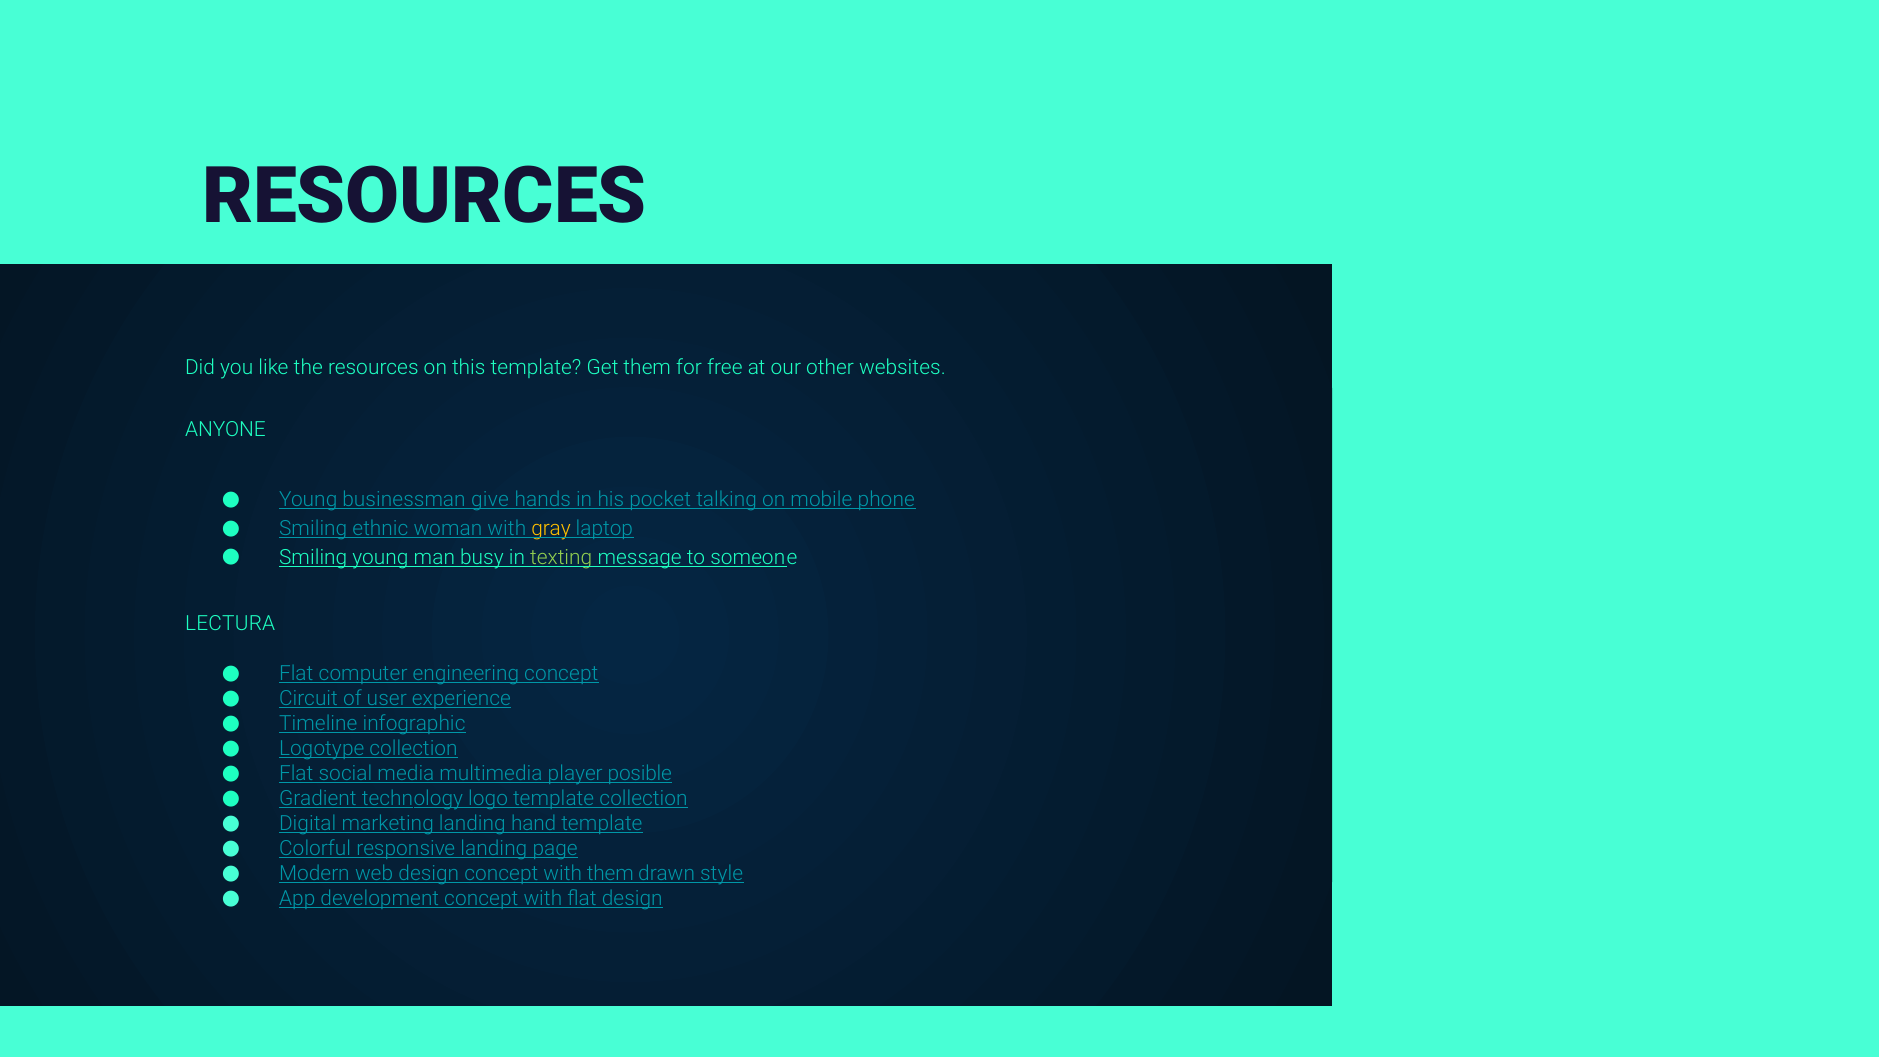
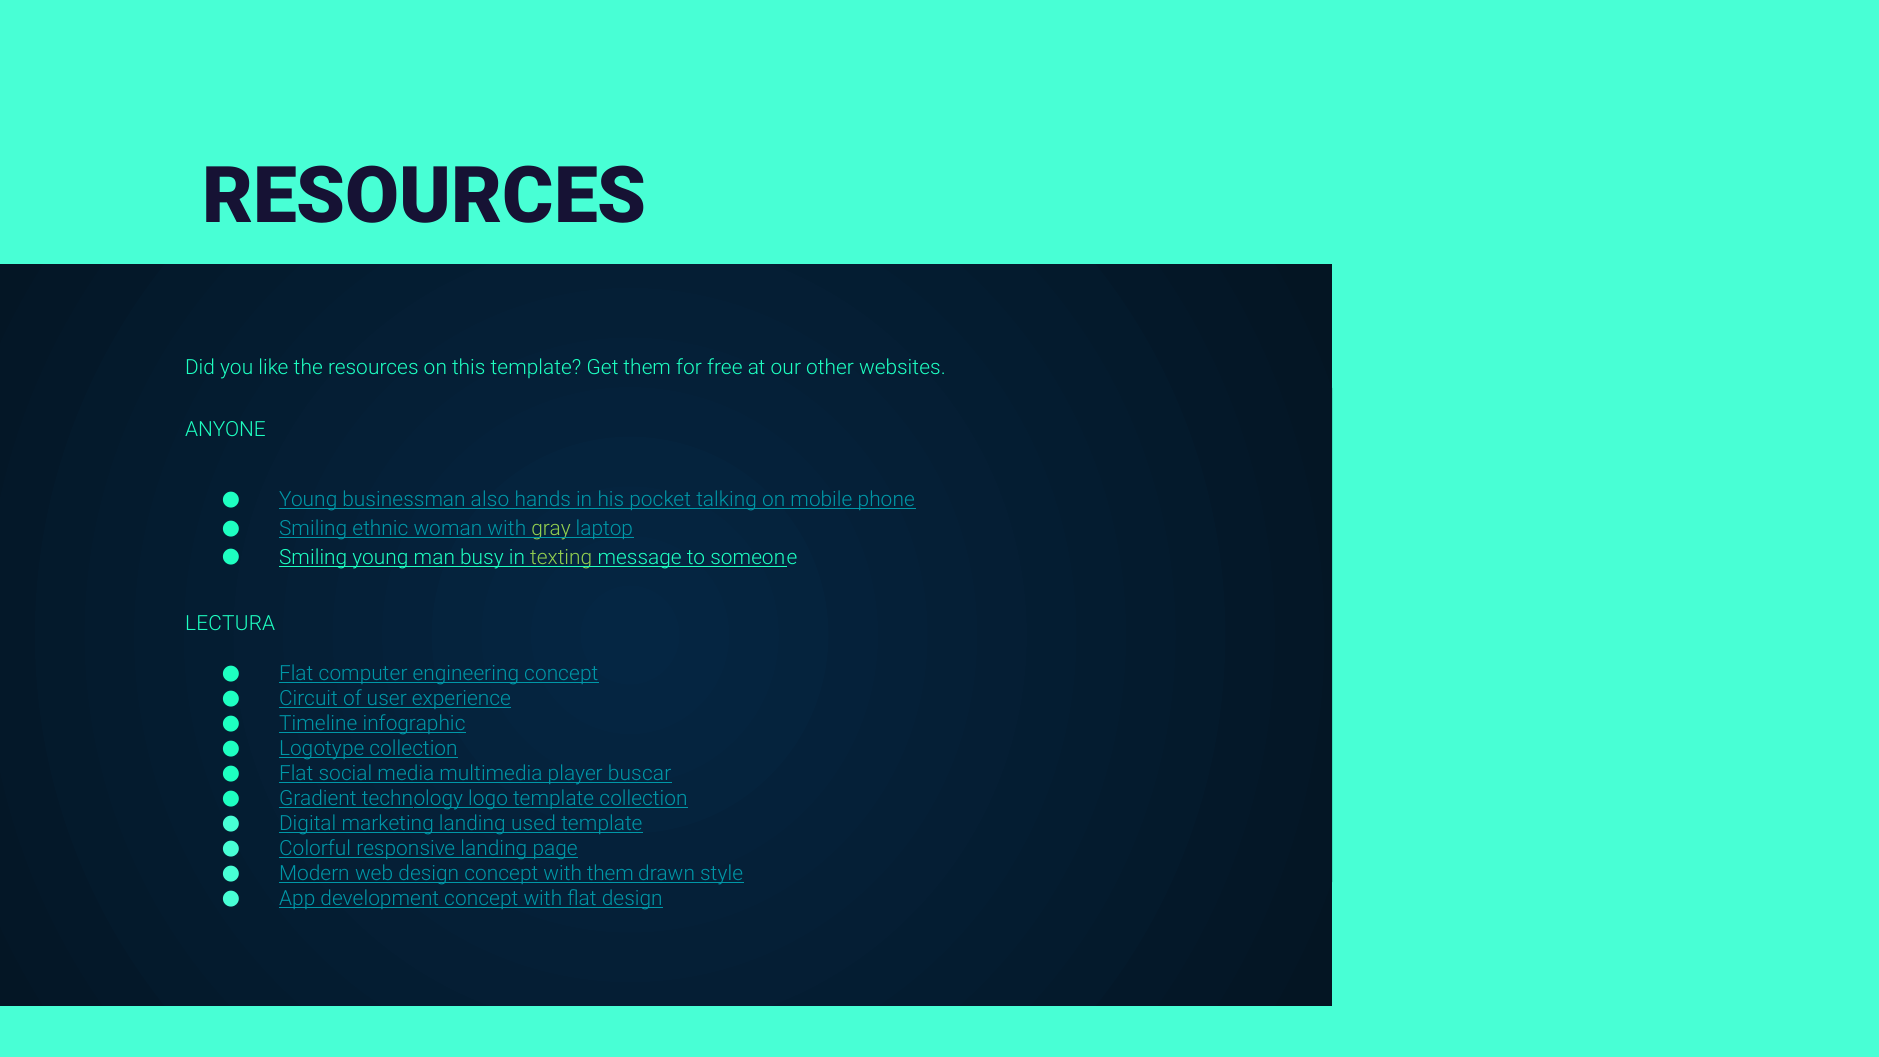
give: give -> also
gray colour: yellow -> light green
posible: posible -> buscar
hand: hand -> used
